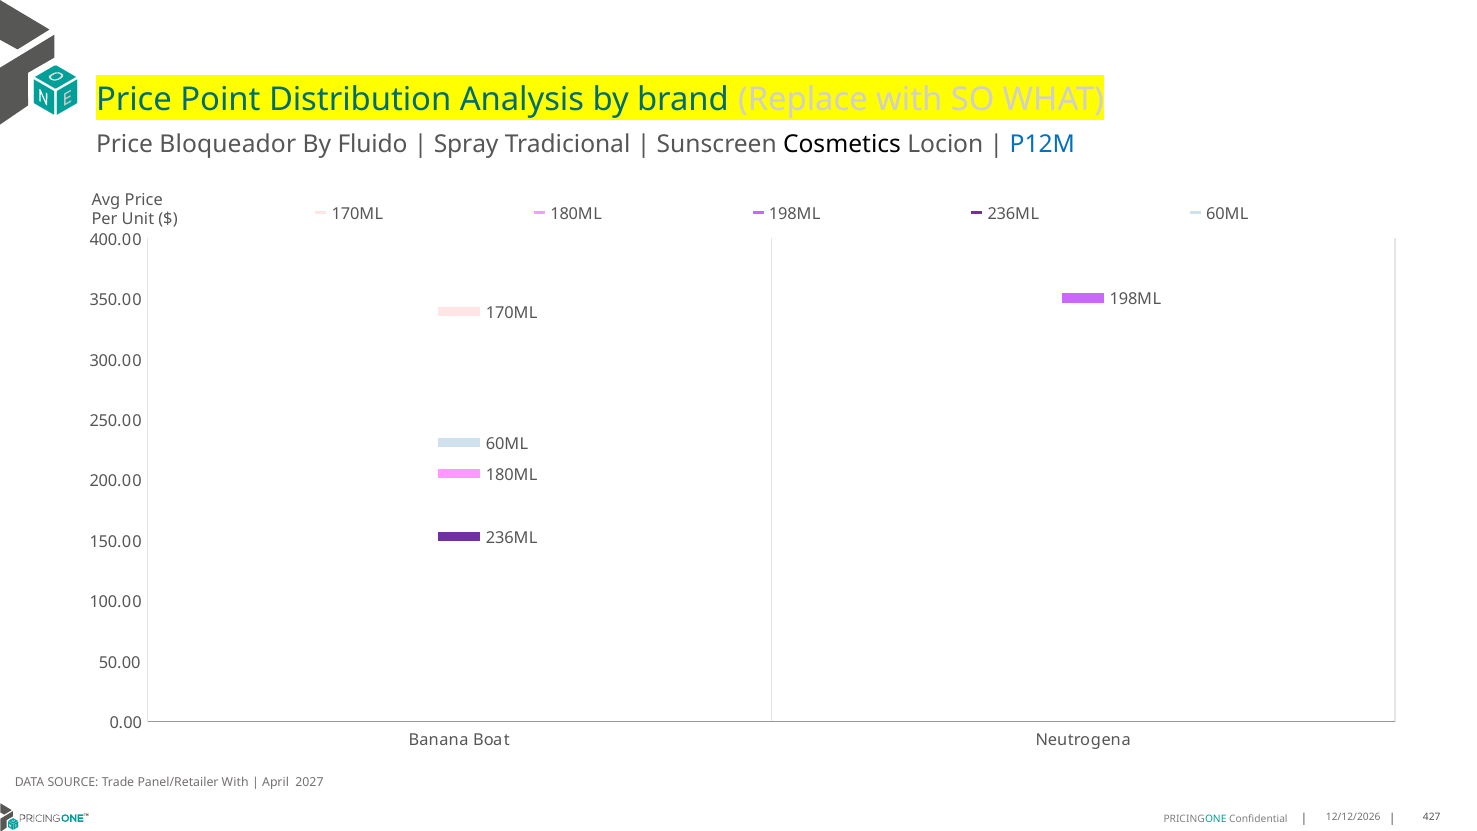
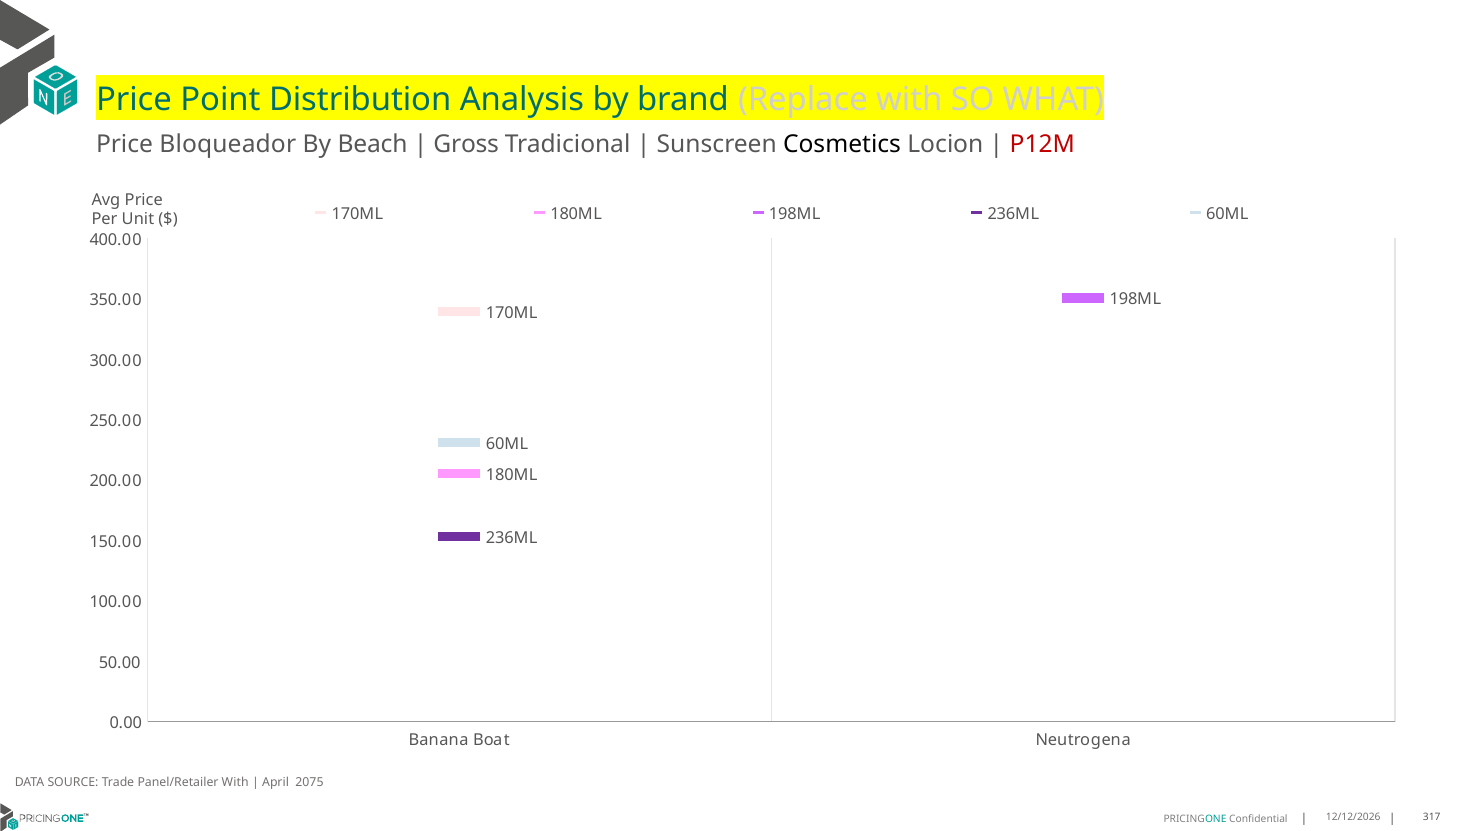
Fluido: Fluido -> Beach
Spray: Spray -> Gross
P12M colour: blue -> red
2027: 2027 -> 2075
427: 427 -> 317
